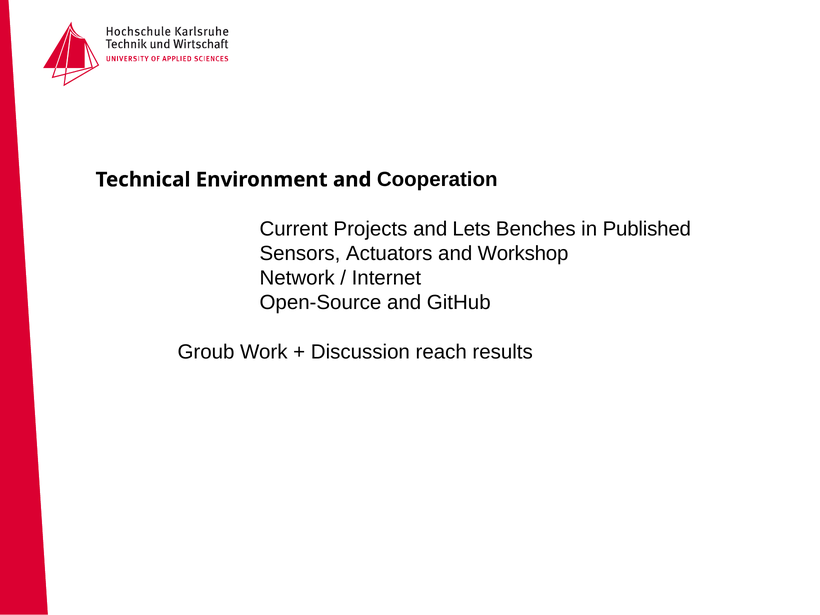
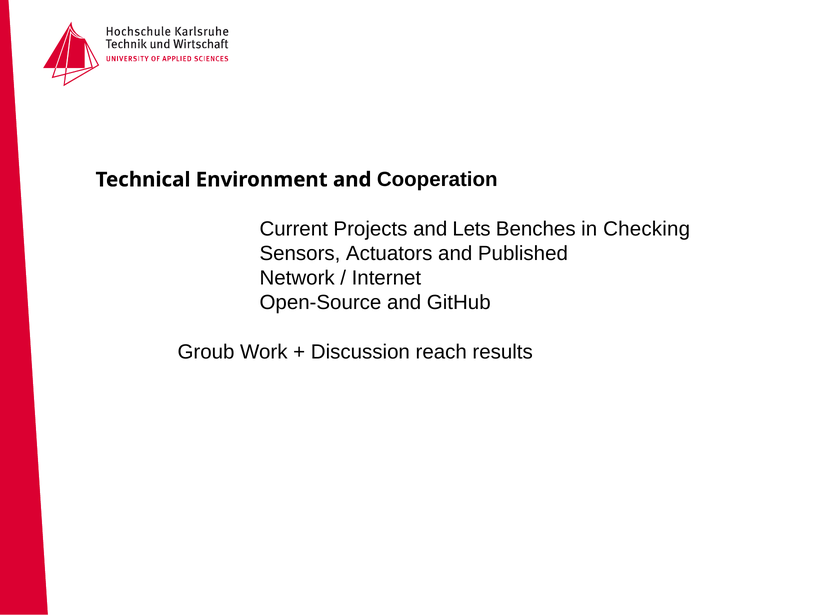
Published: Published -> Checking
Workshop: Workshop -> Published
